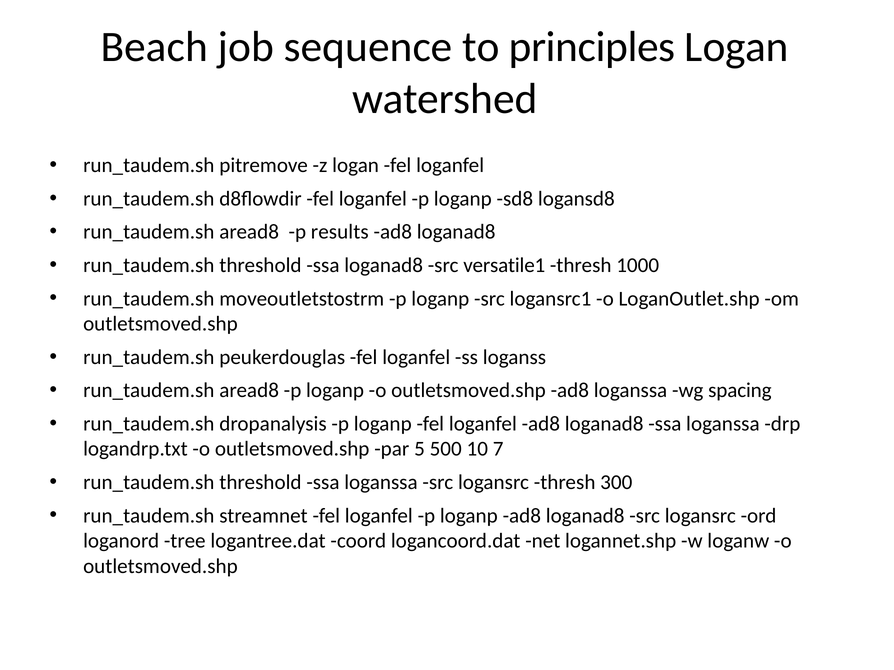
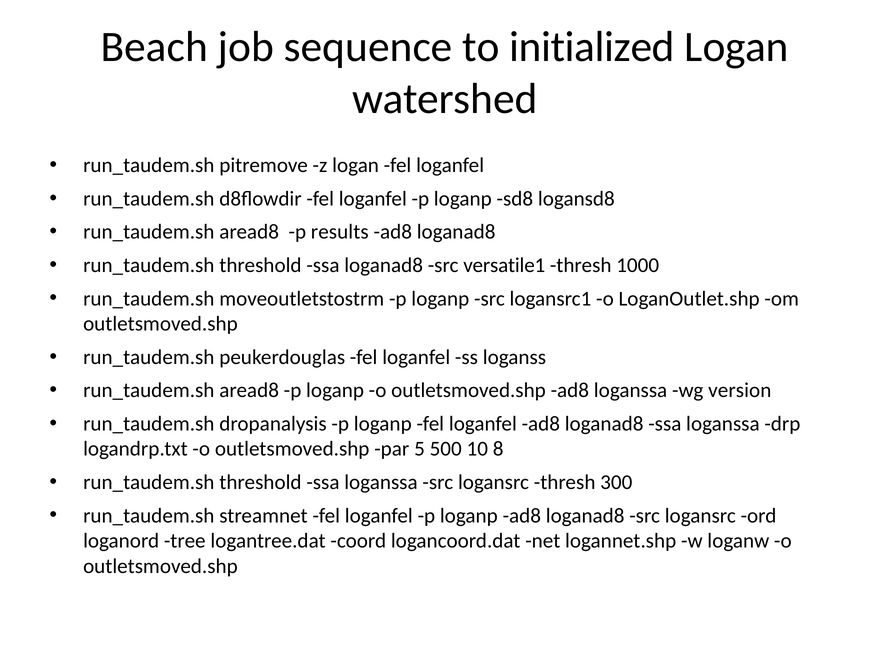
principles: principles -> initialized
spacing: spacing -> version
7: 7 -> 8
